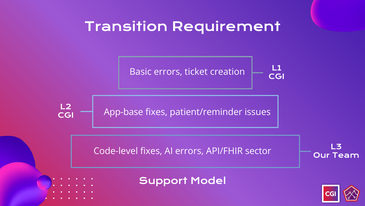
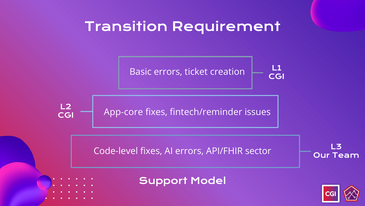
App-base: App-base -> App-core
patient/reminder: patient/reminder -> fintech/reminder
